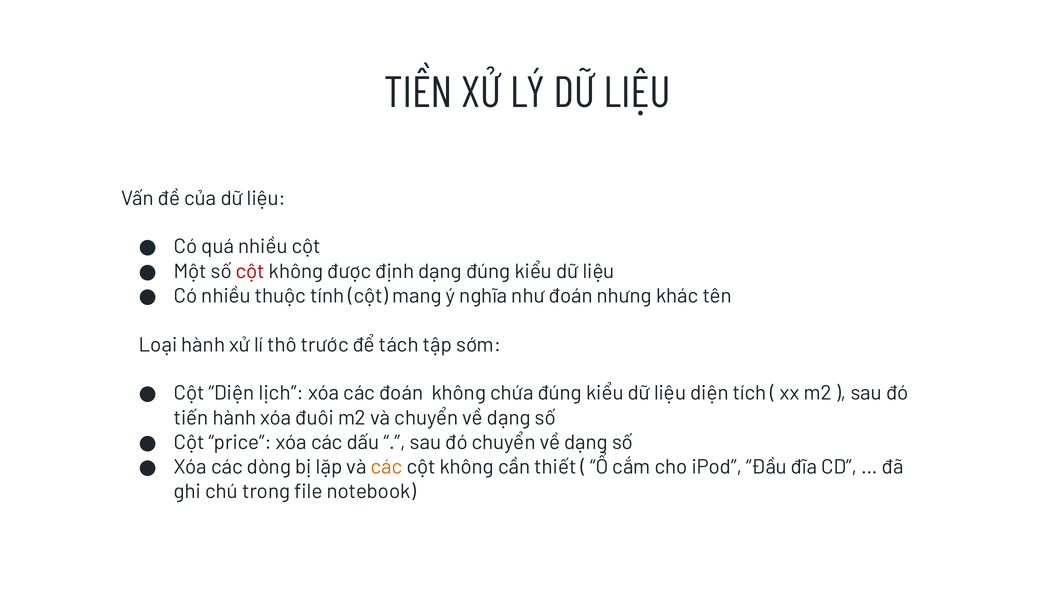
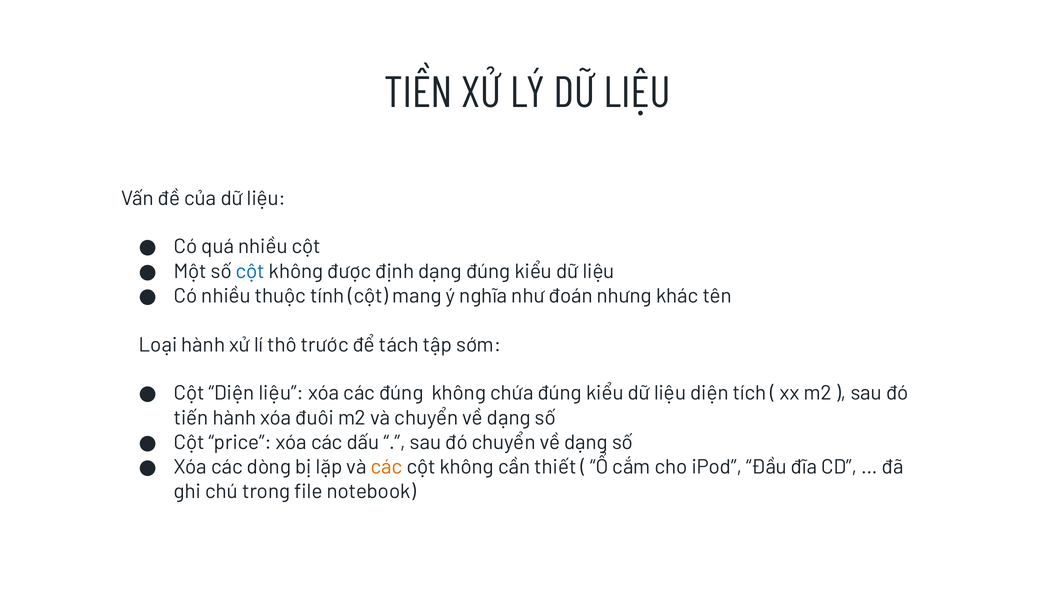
cột at (250, 272) colour: red -> blue
Diện lịch: lịch -> liệu
các đoán: đoán -> đúng
